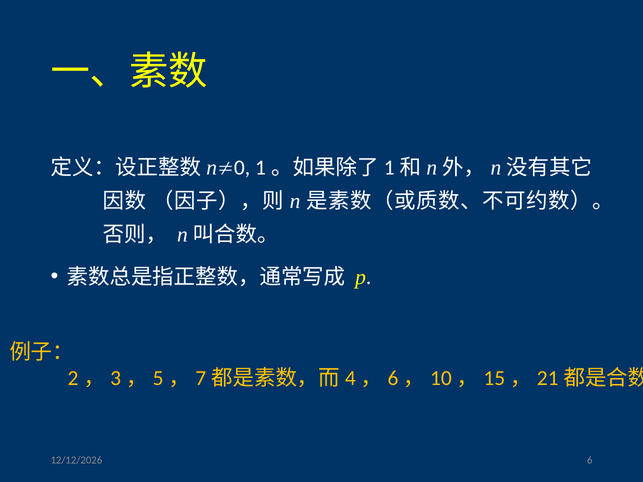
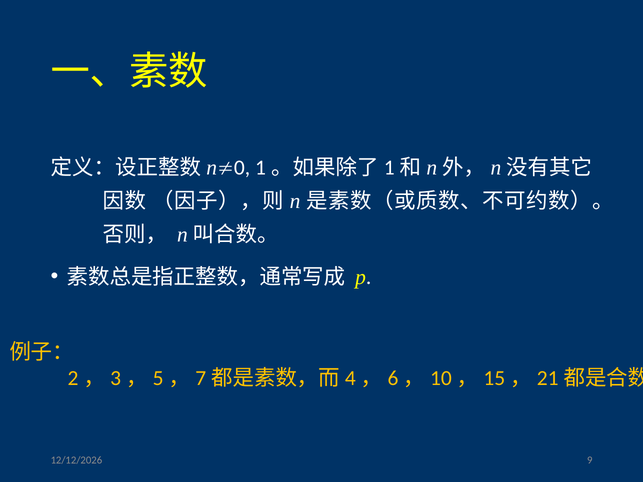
6: 6 -> 9
